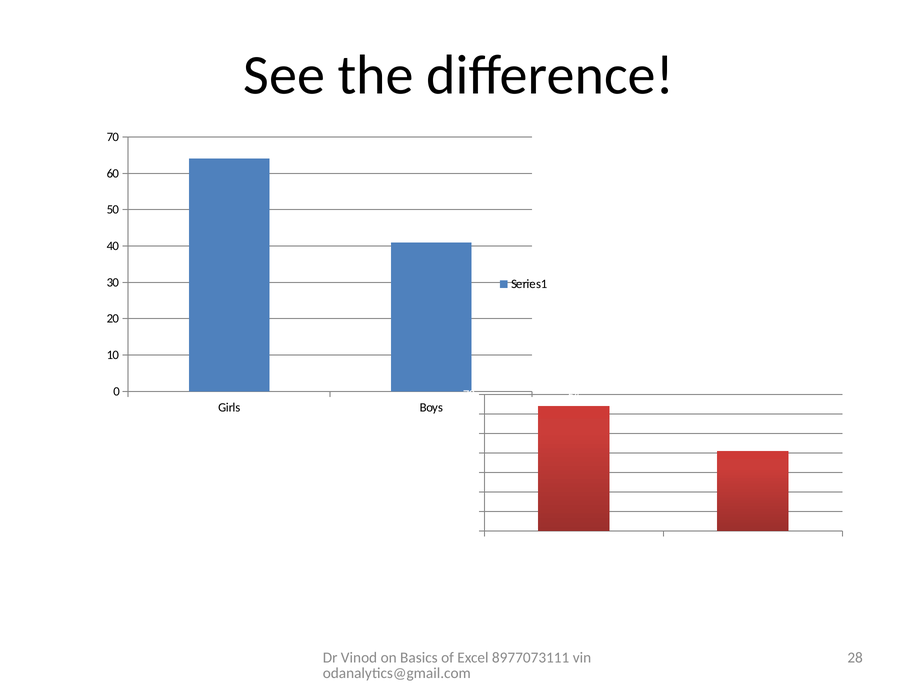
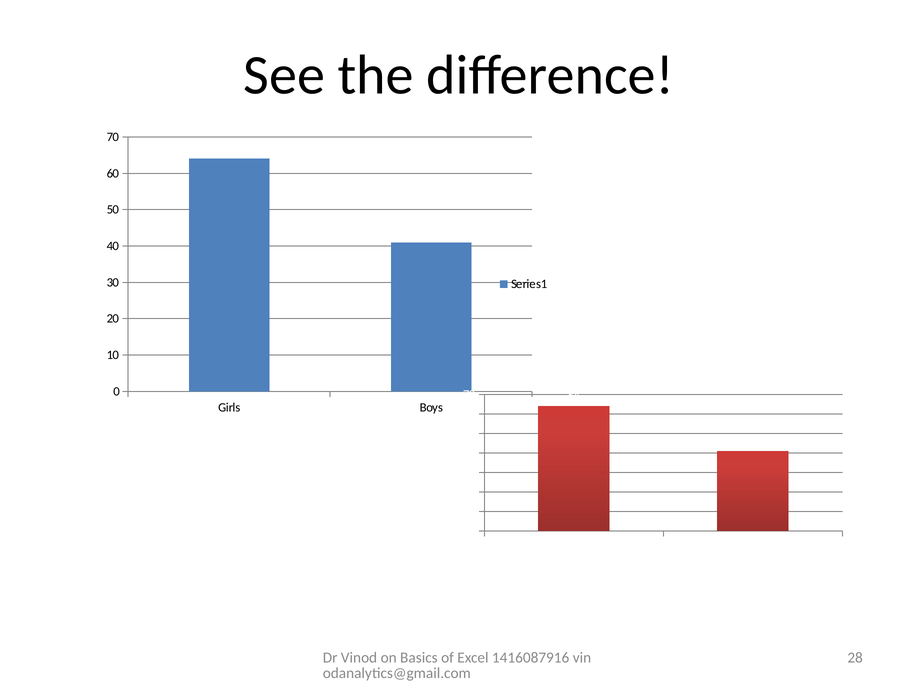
8977073111: 8977073111 -> 1416087916
